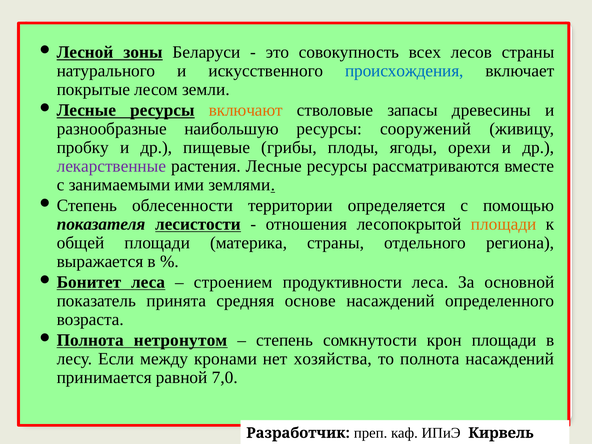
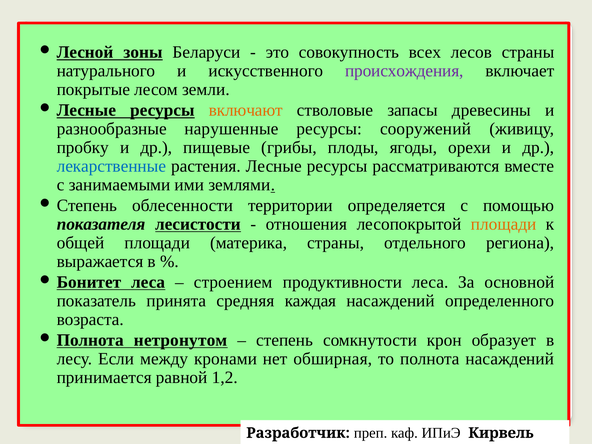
происхождения colour: blue -> purple
наибольшую: наибольшую -> нарушенные
лекарственные colour: purple -> blue
основе: основе -> каждая
крон площади: площади -> образует
хозяйства: хозяйства -> обширная
7,0: 7,0 -> 1,2
